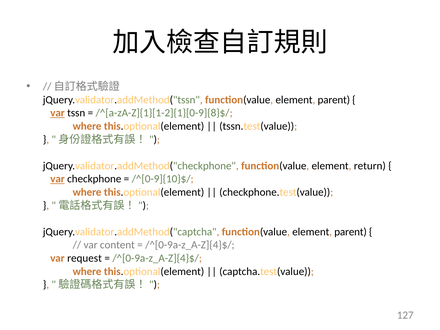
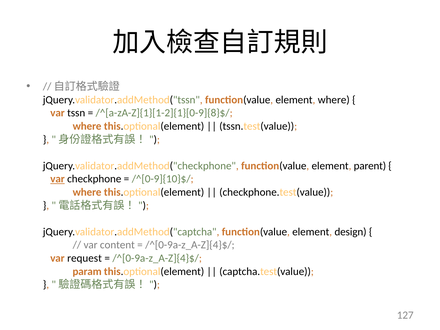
jQuery.validator.addMethod("tssn function(value element parent: parent -> where
var at (58, 113) underline: present -> none
return: return -> parent
jQuery.validator.addMethod("captcha function(value element parent: parent -> design
where at (87, 271): where -> param
